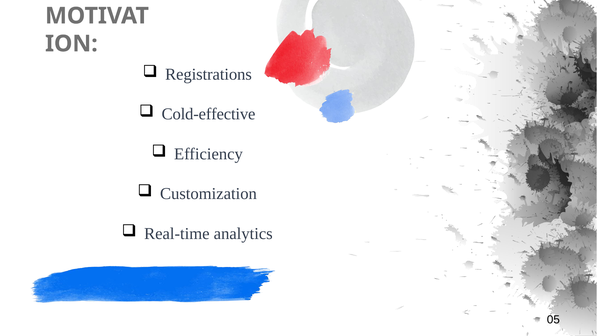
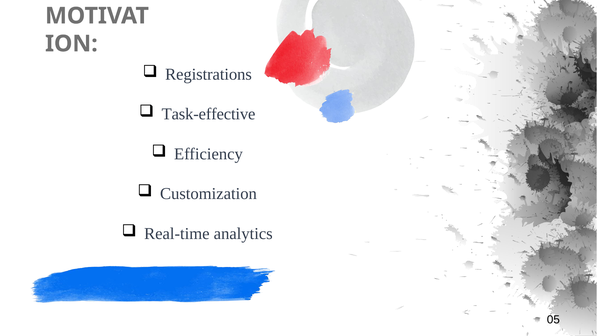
Cold-effective: Cold-effective -> Task-effective
